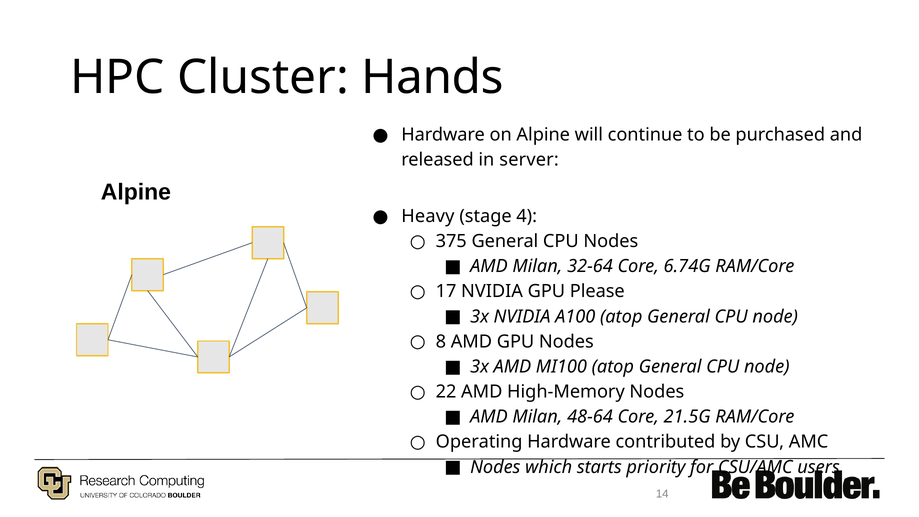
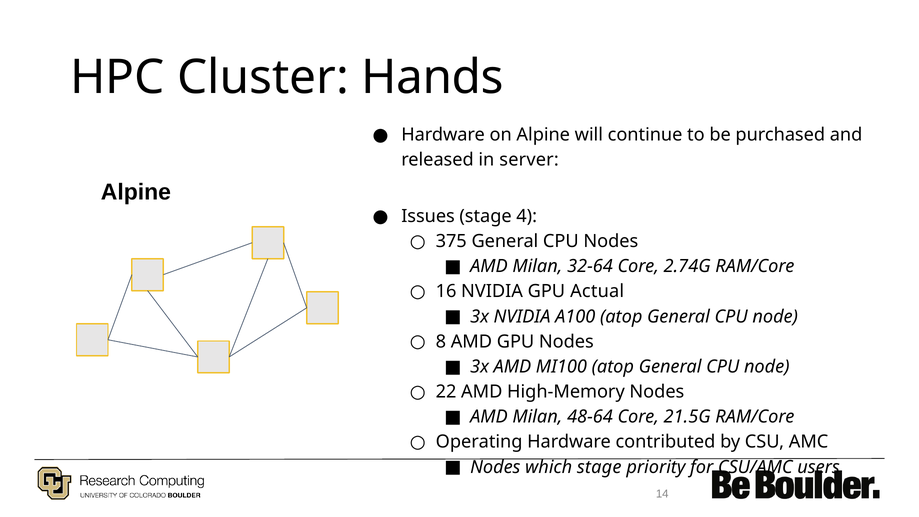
Heavy: Heavy -> Issues
6.74G: 6.74G -> 2.74G
17: 17 -> 16
Please: Please -> Actual
which starts: starts -> stage
